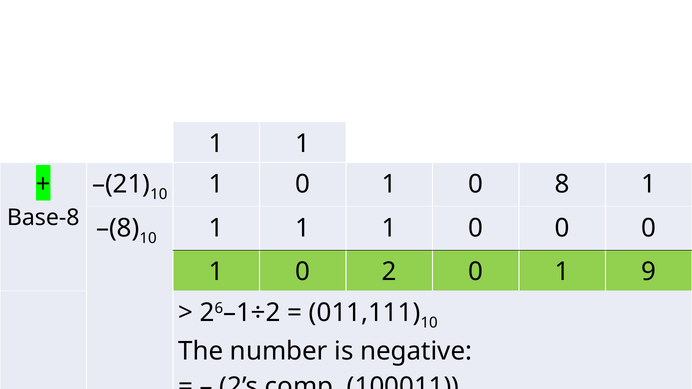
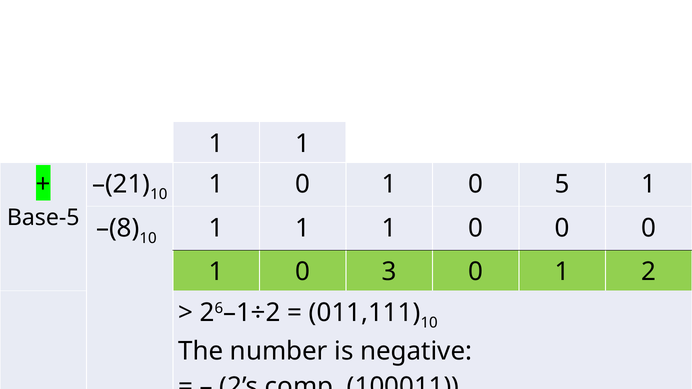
8: 8 -> 5
Base-8: Base-8 -> Base-5
2: 2 -> 3
9: 9 -> 2
